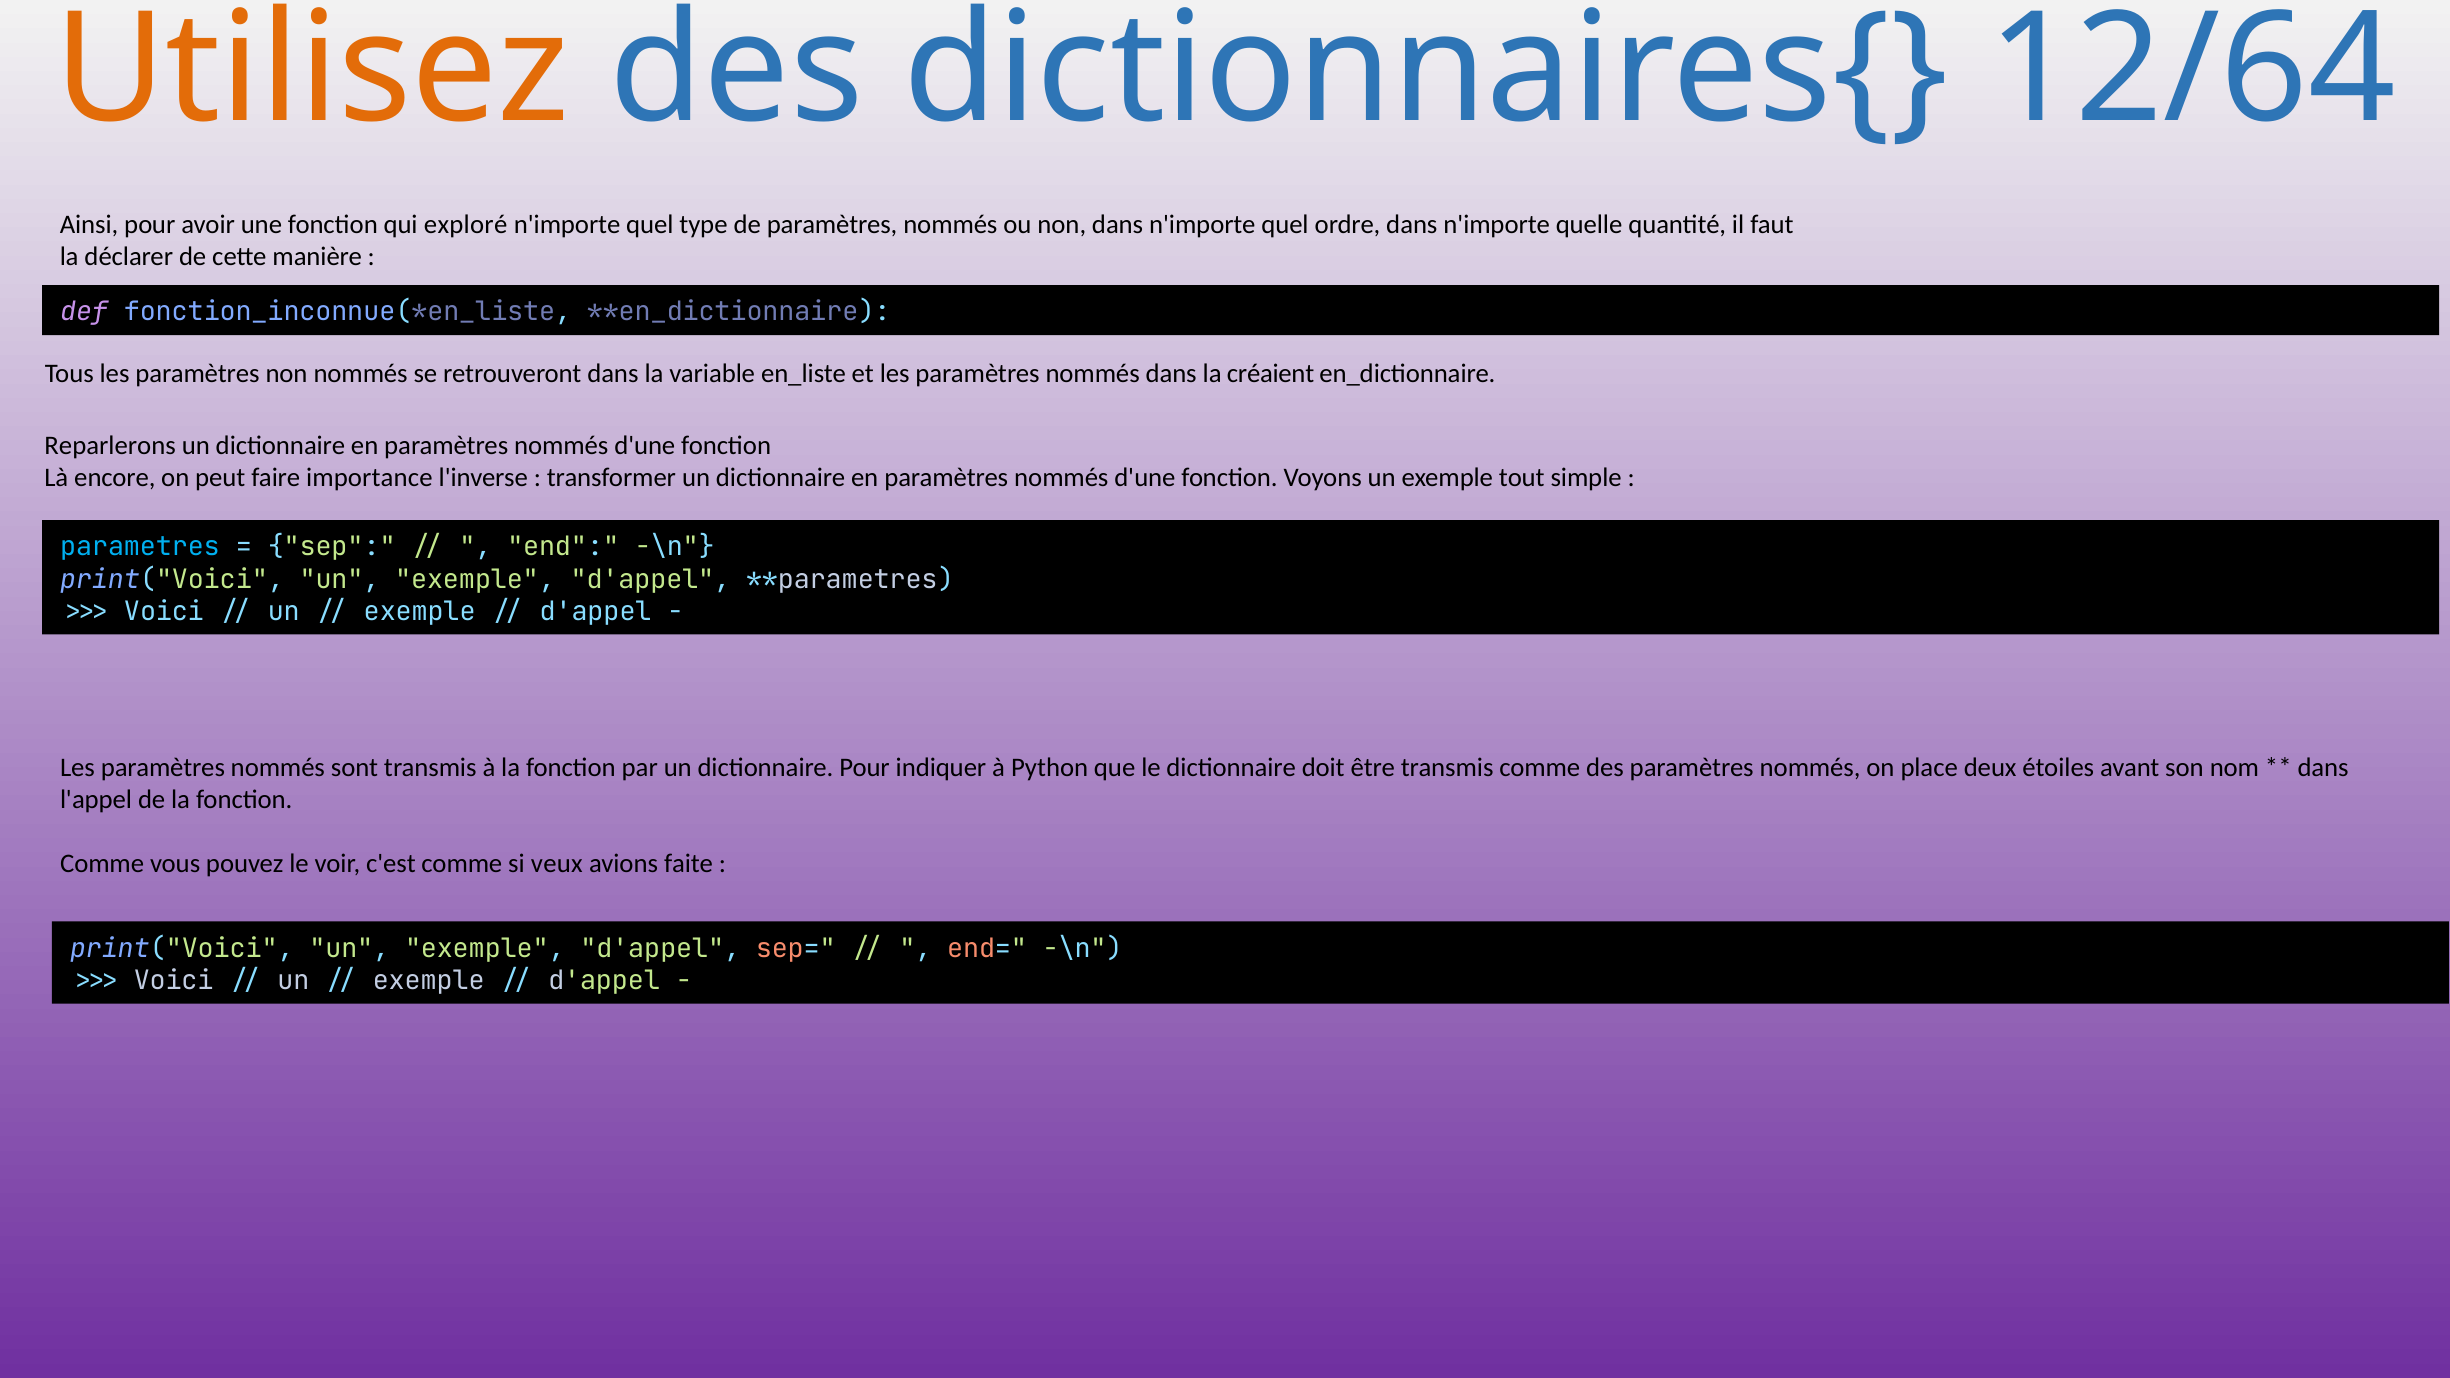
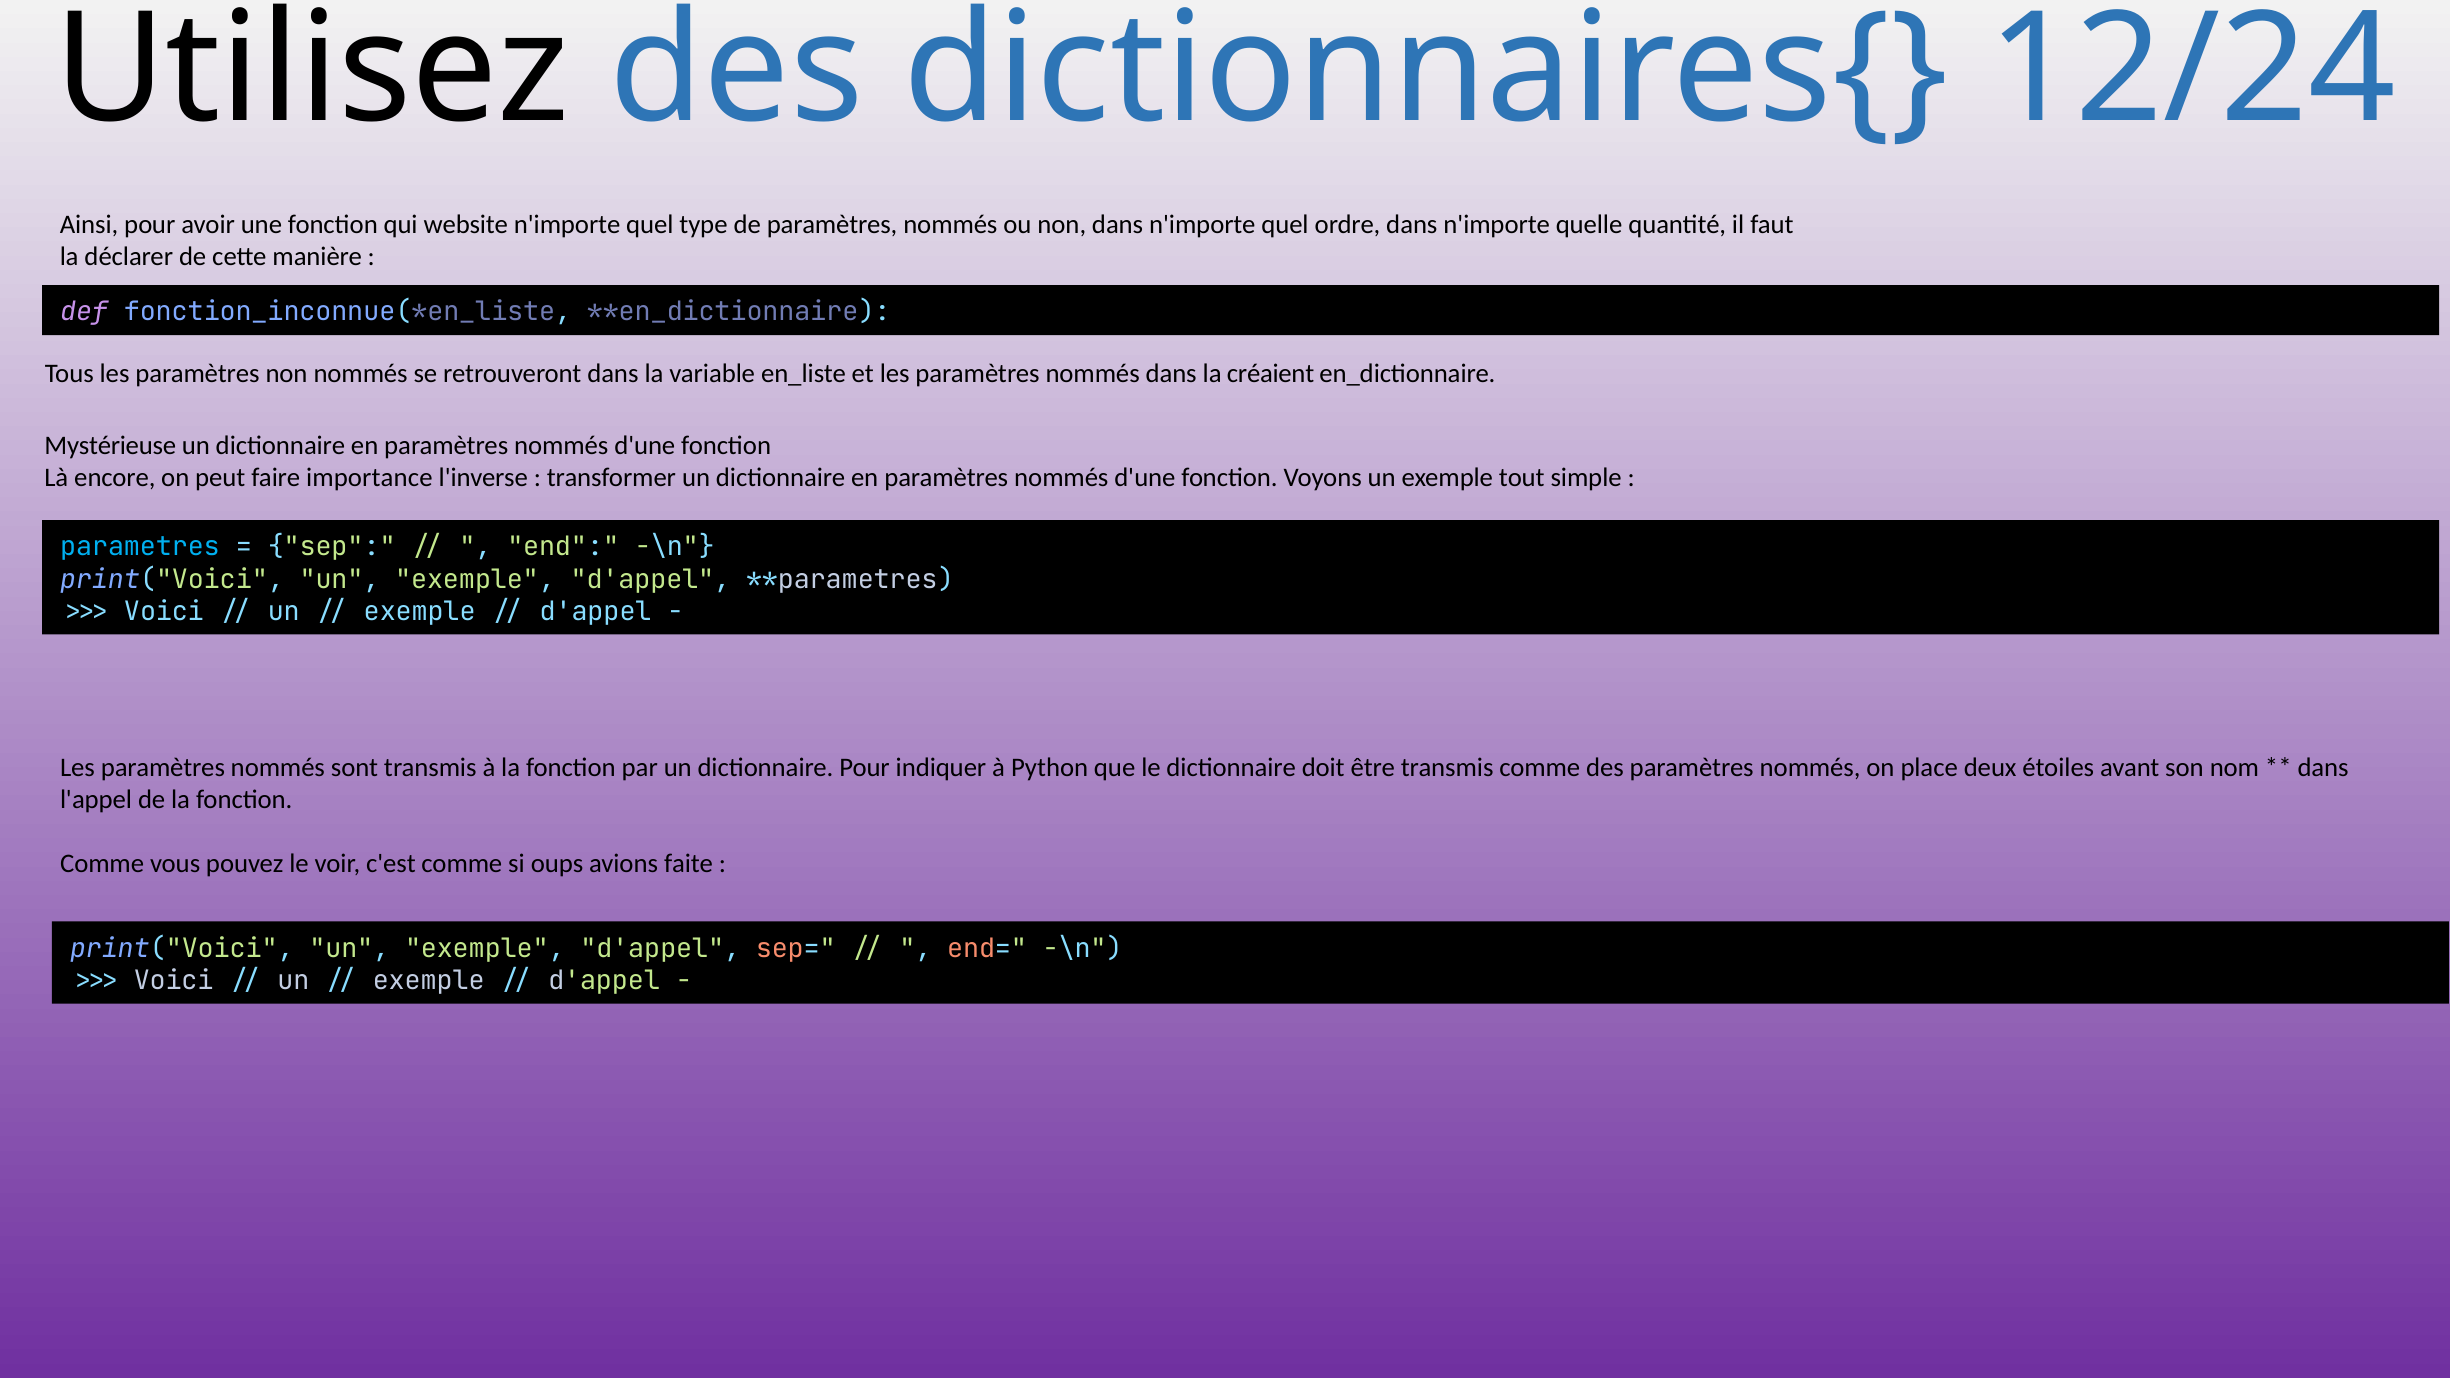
Utilisez colour: orange -> black
12/64: 12/64 -> 12/24
exploré: exploré -> website
Reparlerons: Reparlerons -> Mystérieuse
veux: veux -> oups
